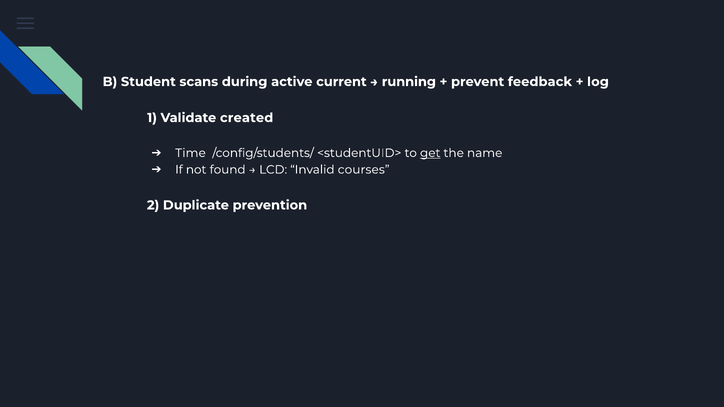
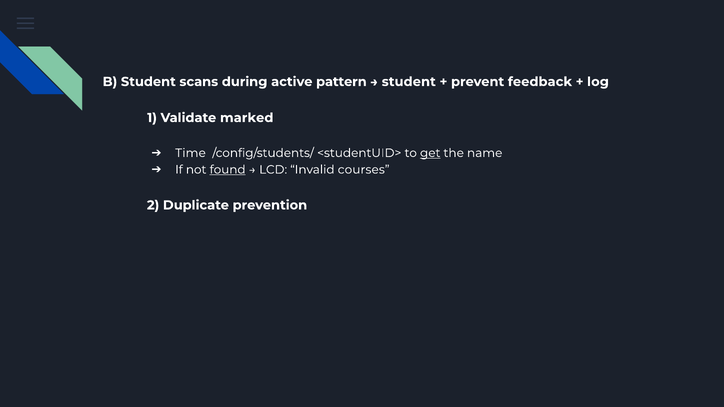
current: current -> pattern
running at (409, 82): running -> student
created: created -> marked
found underline: none -> present
